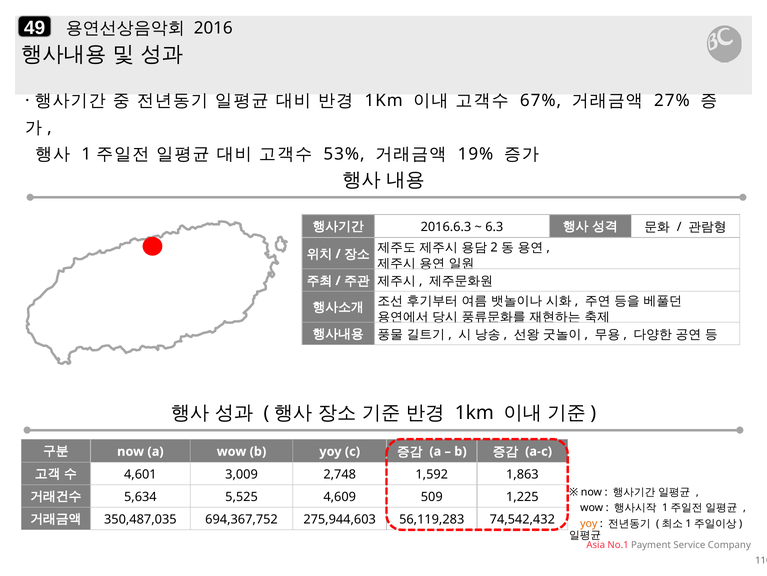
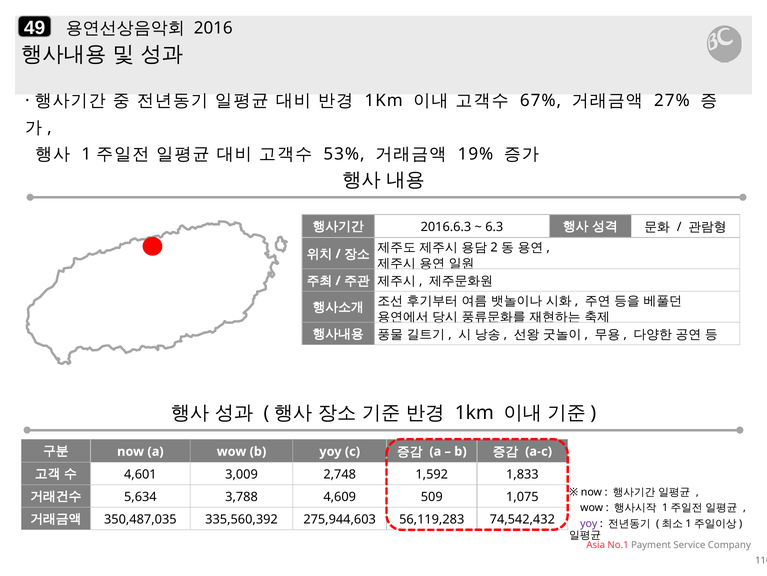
1,863: 1,863 -> 1,833
5,525: 5,525 -> 3,788
1,225: 1,225 -> 1,075
694,367,752: 694,367,752 -> 335,560,392
yoy at (589, 523) colour: orange -> purple
